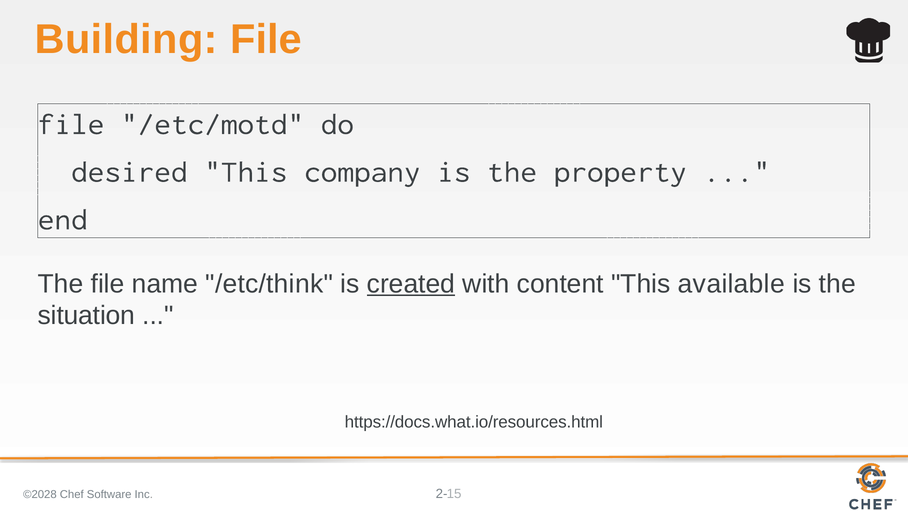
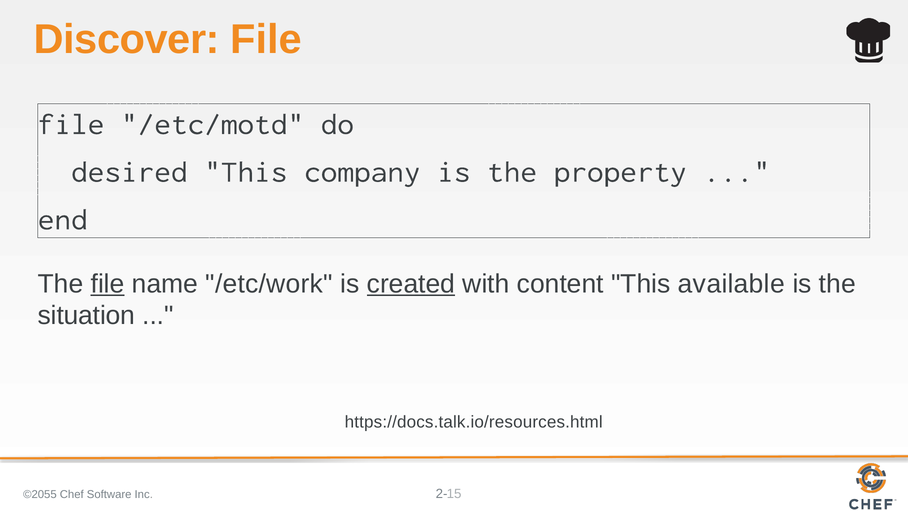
Building: Building -> Discover
file at (108, 284) underline: none -> present
/etc/think: /etc/think -> /etc/work
https://docs.what.io/resources.html: https://docs.what.io/resources.html -> https://docs.talk.io/resources.html
©2028: ©2028 -> ©2055
